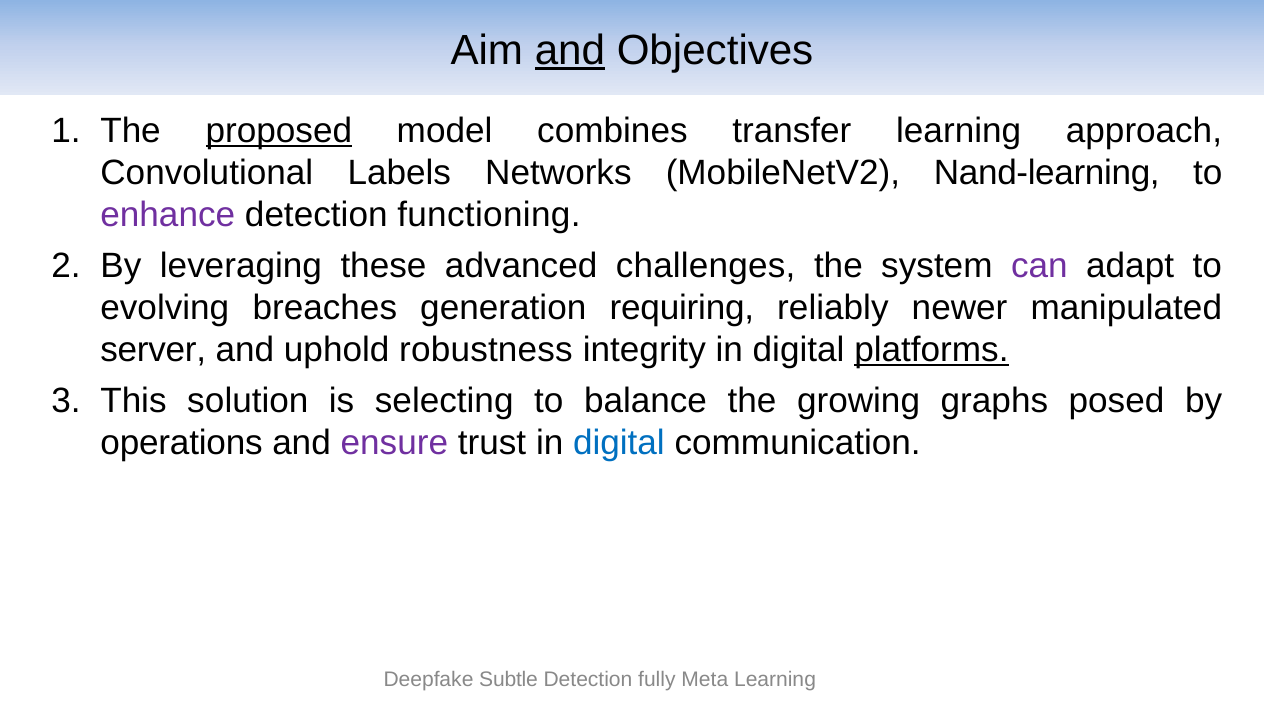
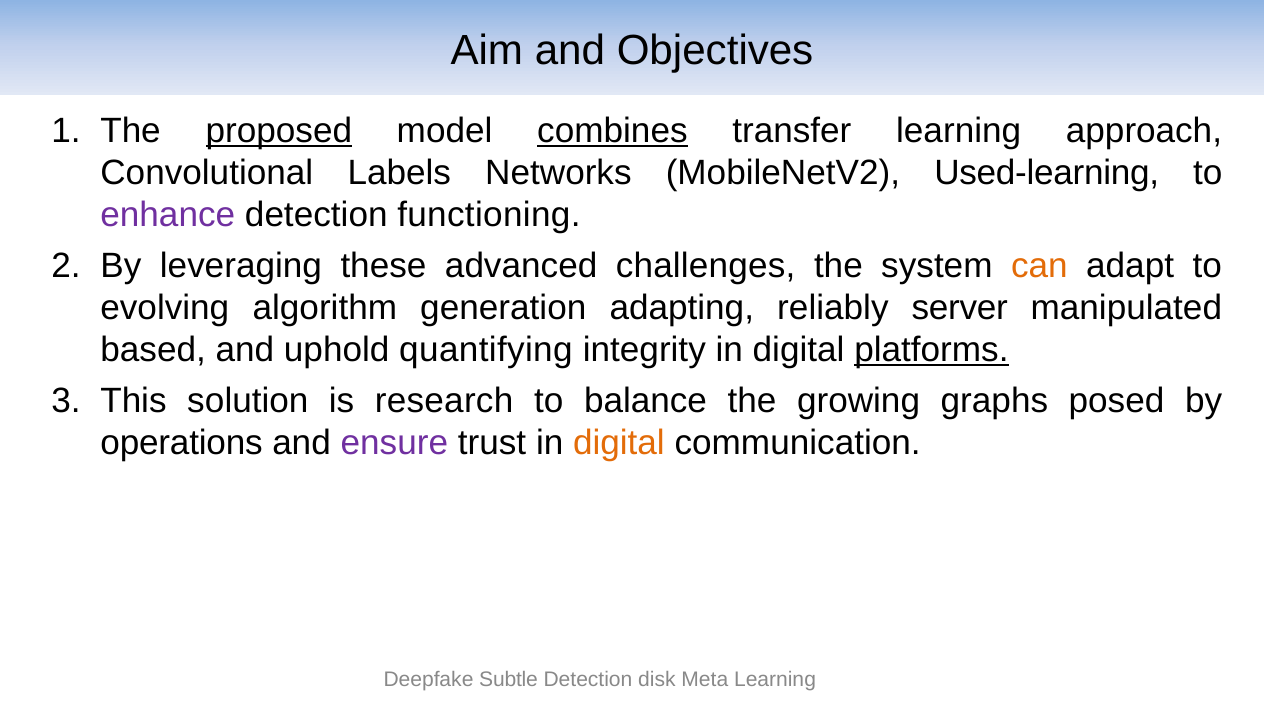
and at (570, 50) underline: present -> none
combines underline: none -> present
Nand-learning: Nand-learning -> Used-learning
can colour: purple -> orange
breaches: breaches -> algorithm
requiring: requiring -> adapting
newer: newer -> server
server: server -> based
robustness: robustness -> quantifying
selecting: selecting -> research
digital at (619, 443) colour: blue -> orange
fully: fully -> disk
